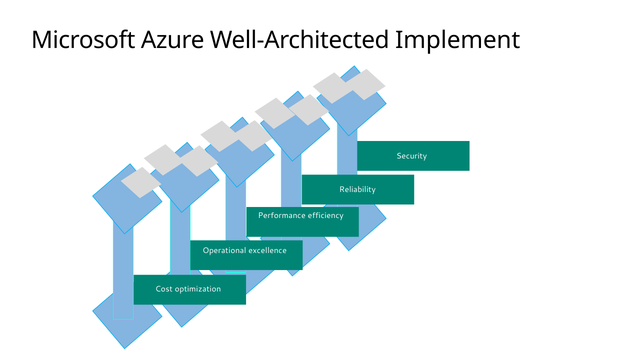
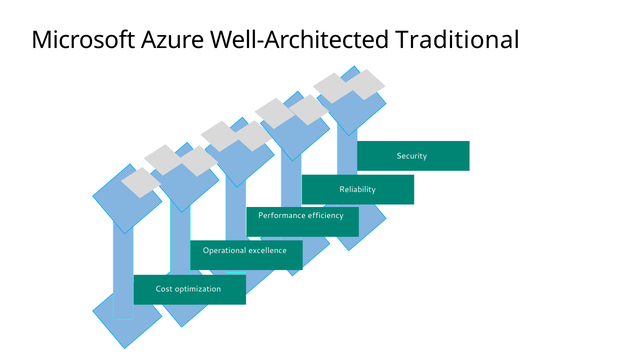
Implement: Implement -> Traditional
